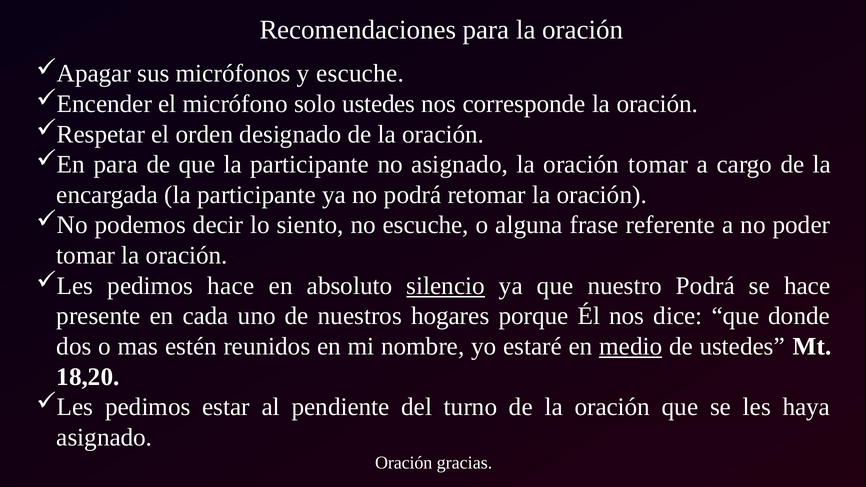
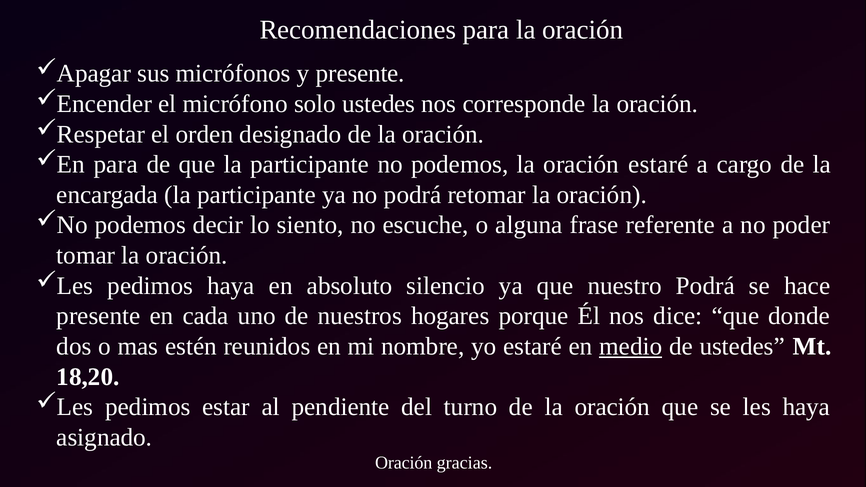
y escuche: escuche -> presente
no asignado: asignado -> podemos
oración tomar: tomar -> estaré
pedimos hace: hace -> haya
silencio underline: present -> none
